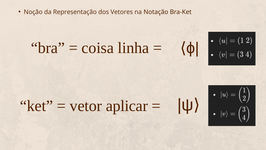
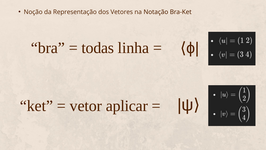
coisa: coisa -> todas
